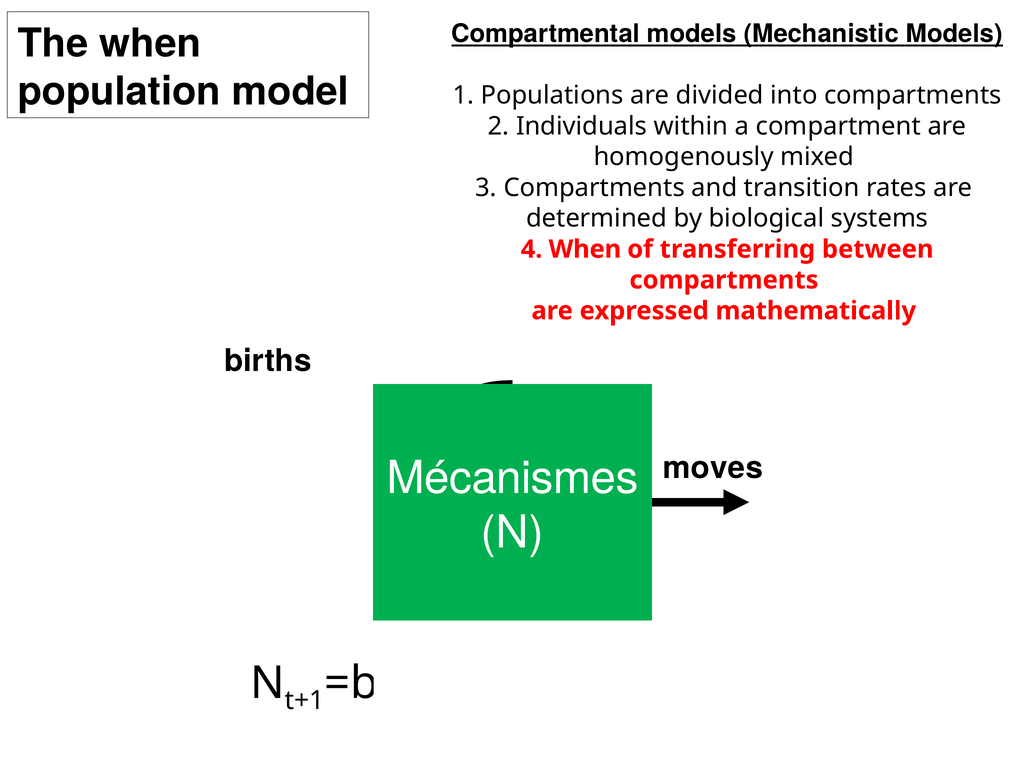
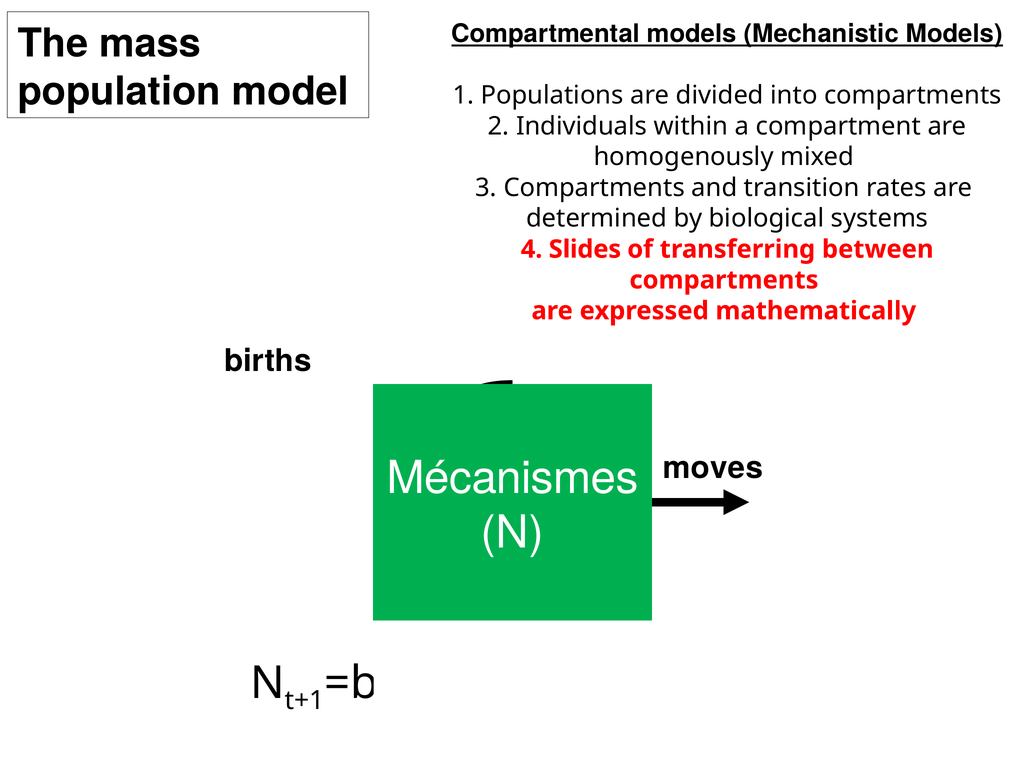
The when: when -> mass
4 When: When -> Slides
